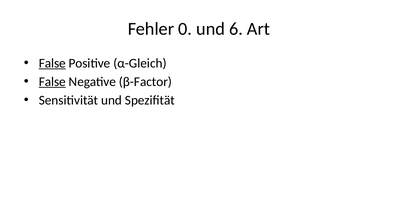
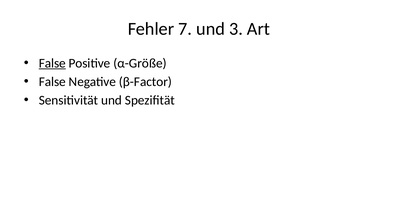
0: 0 -> 7
6: 6 -> 3
α-Gleich: α-Gleich -> α-Größe
False at (52, 82) underline: present -> none
